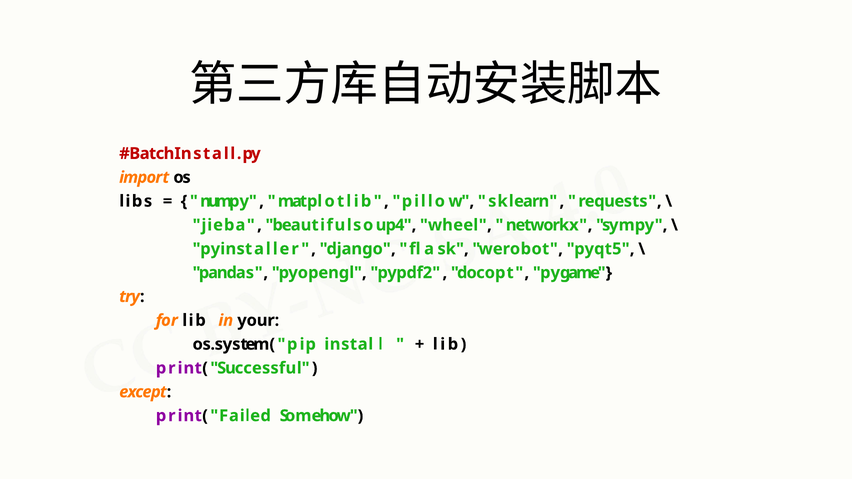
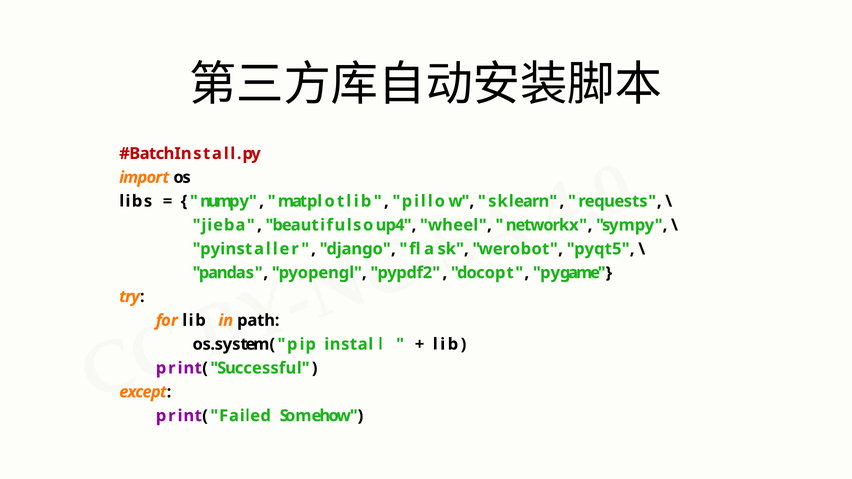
your: your -> path
